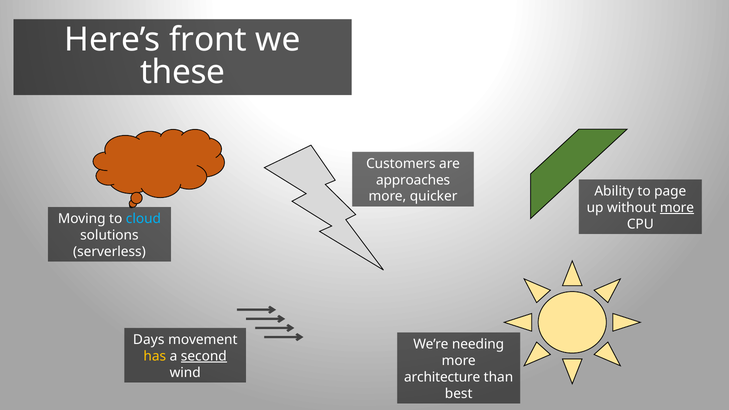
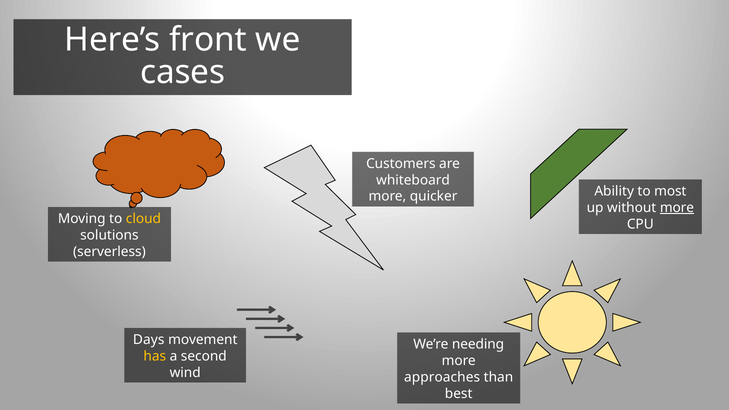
these: these -> cases
approaches: approaches -> whiteboard
page: page -> most
cloud colour: light blue -> yellow
second underline: present -> none
architecture: architecture -> approaches
